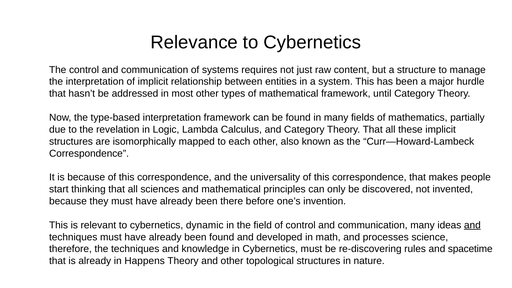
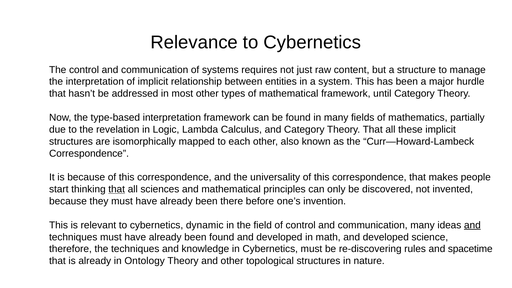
that at (117, 189) underline: none -> present
math and processes: processes -> developed
Happens: Happens -> Ontology
